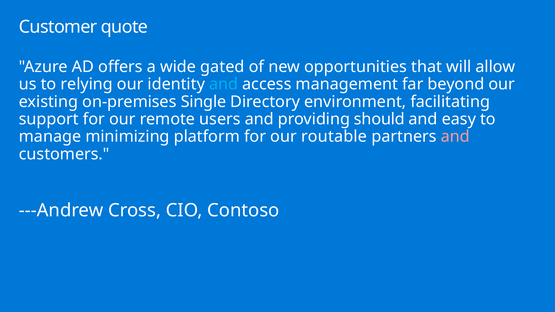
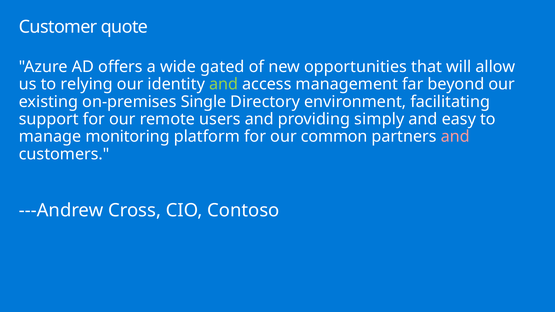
and at (224, 84) colour: light blue -> light green
should: should -> simply
minimizing: minimizing -> monitoring
routable: routable -> common
